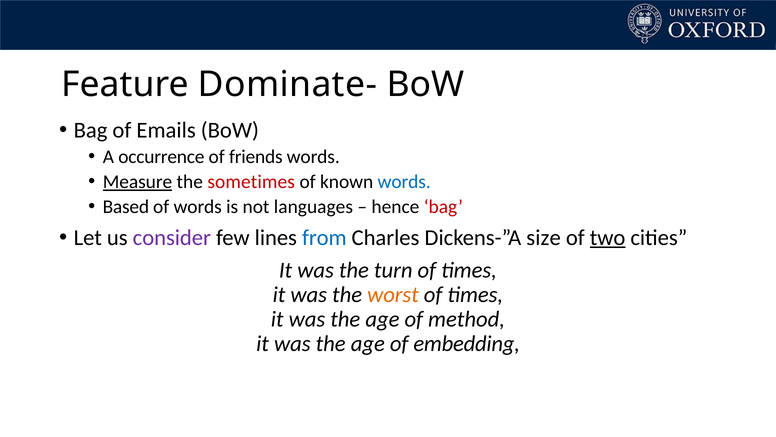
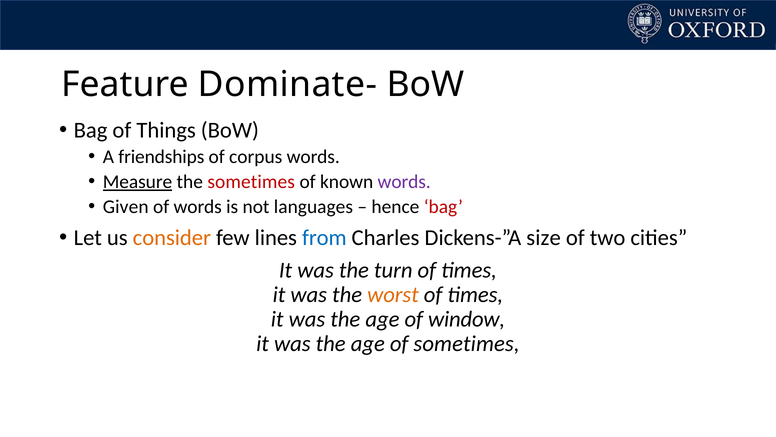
Emails: Emails -> Things
occurrence: occurrence -> friendships
friends: friends -> corpus
words at (404, 182) colour: blue -> purple
Based: Based -> Given
consider colour: purple -> orange
two underline: present -> none
method: method -> window
of embedding: embedding -> sometimes
